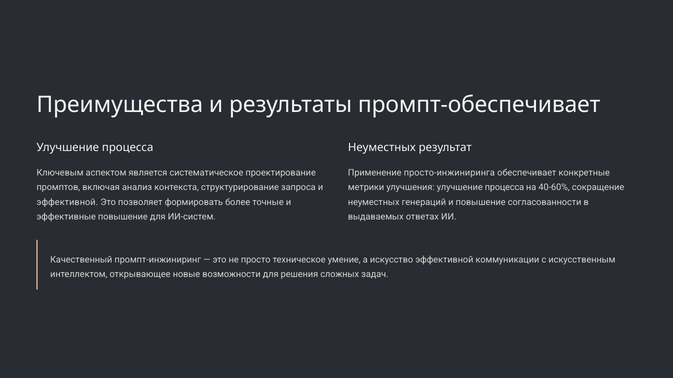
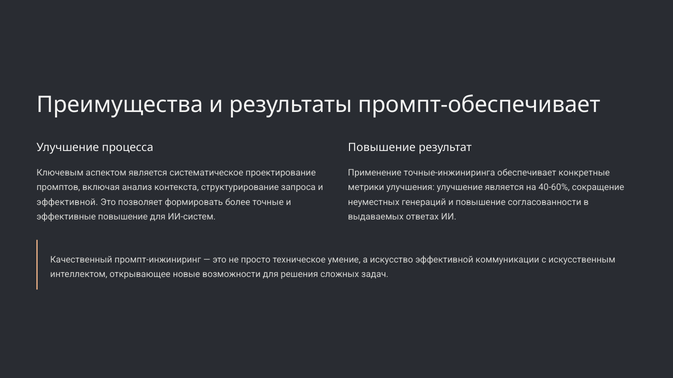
Неуместных at (382, 148): Неуместных -> Повышение
просто-инжиниринга: просто-инжиниринга -> точные-инжиниринга
улучшения улучшение процесса: процесса -> является
